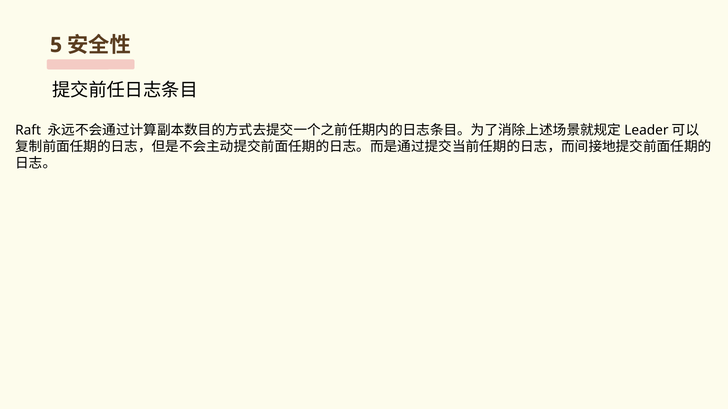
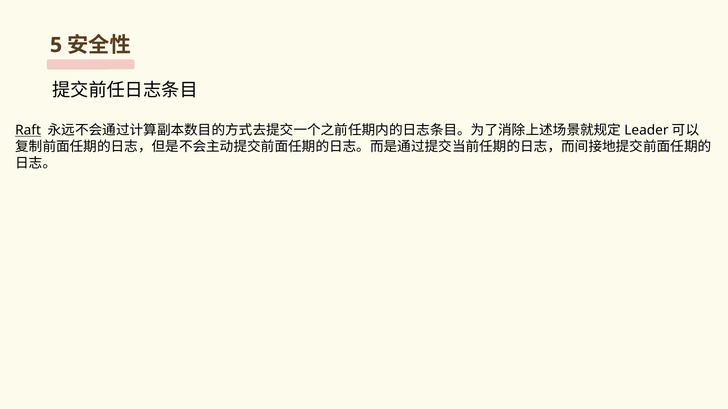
Raft underline: none -> present
